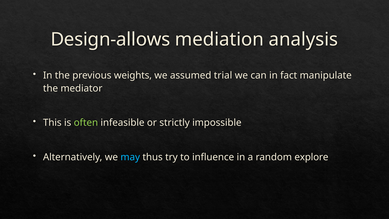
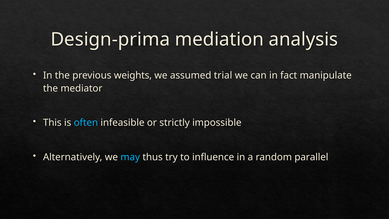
Design-allows: Design-allows -> Design-prima
often colour: light green -> light blue
explore: explore -> parallel
